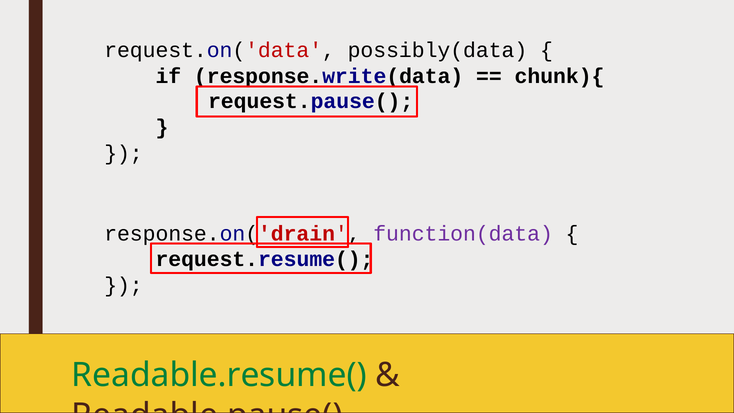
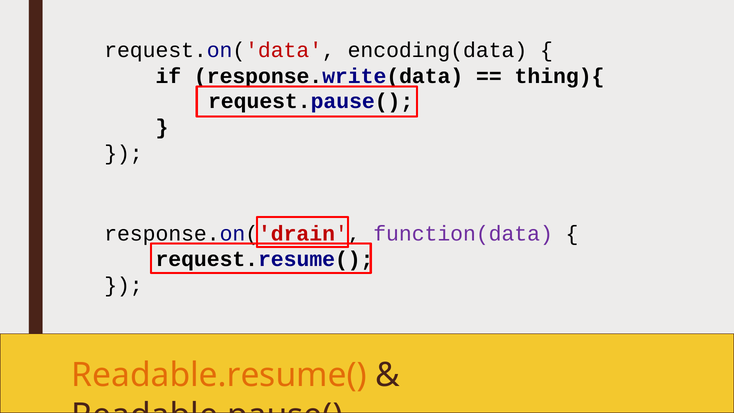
possibly(data: possibly(data -> encoding(data
chunk){: chunk){ -> thing){
Readable.resume( colour: green -> orange
